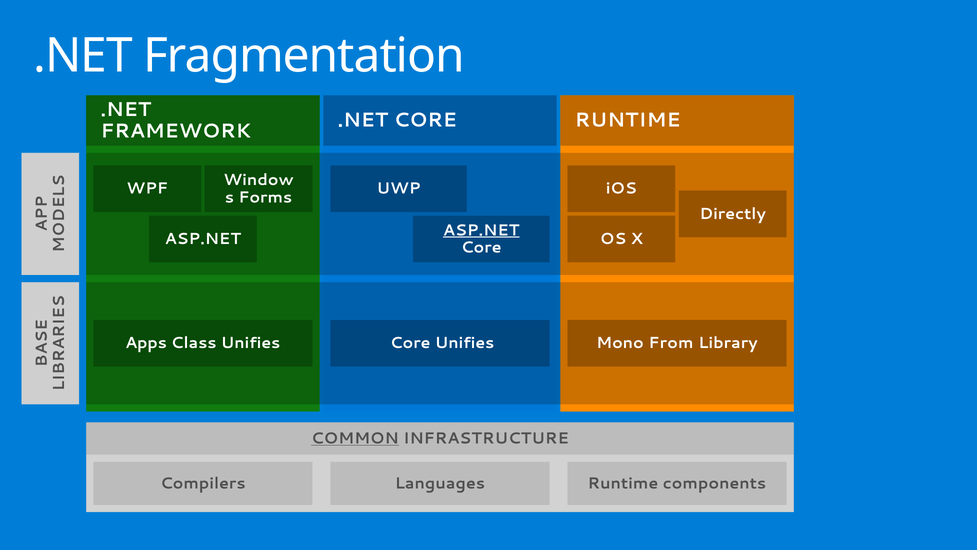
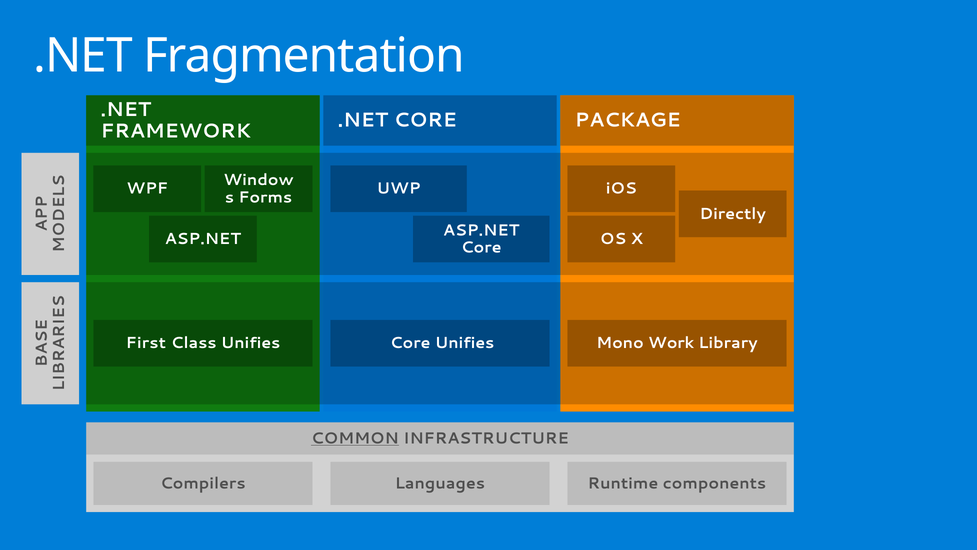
CORE RUNTIME: RUNTIME -> PACKAGE
ASP.NET at (481, 230) underline: present -> none
Apps: Apps -> First
From: From -> Work
